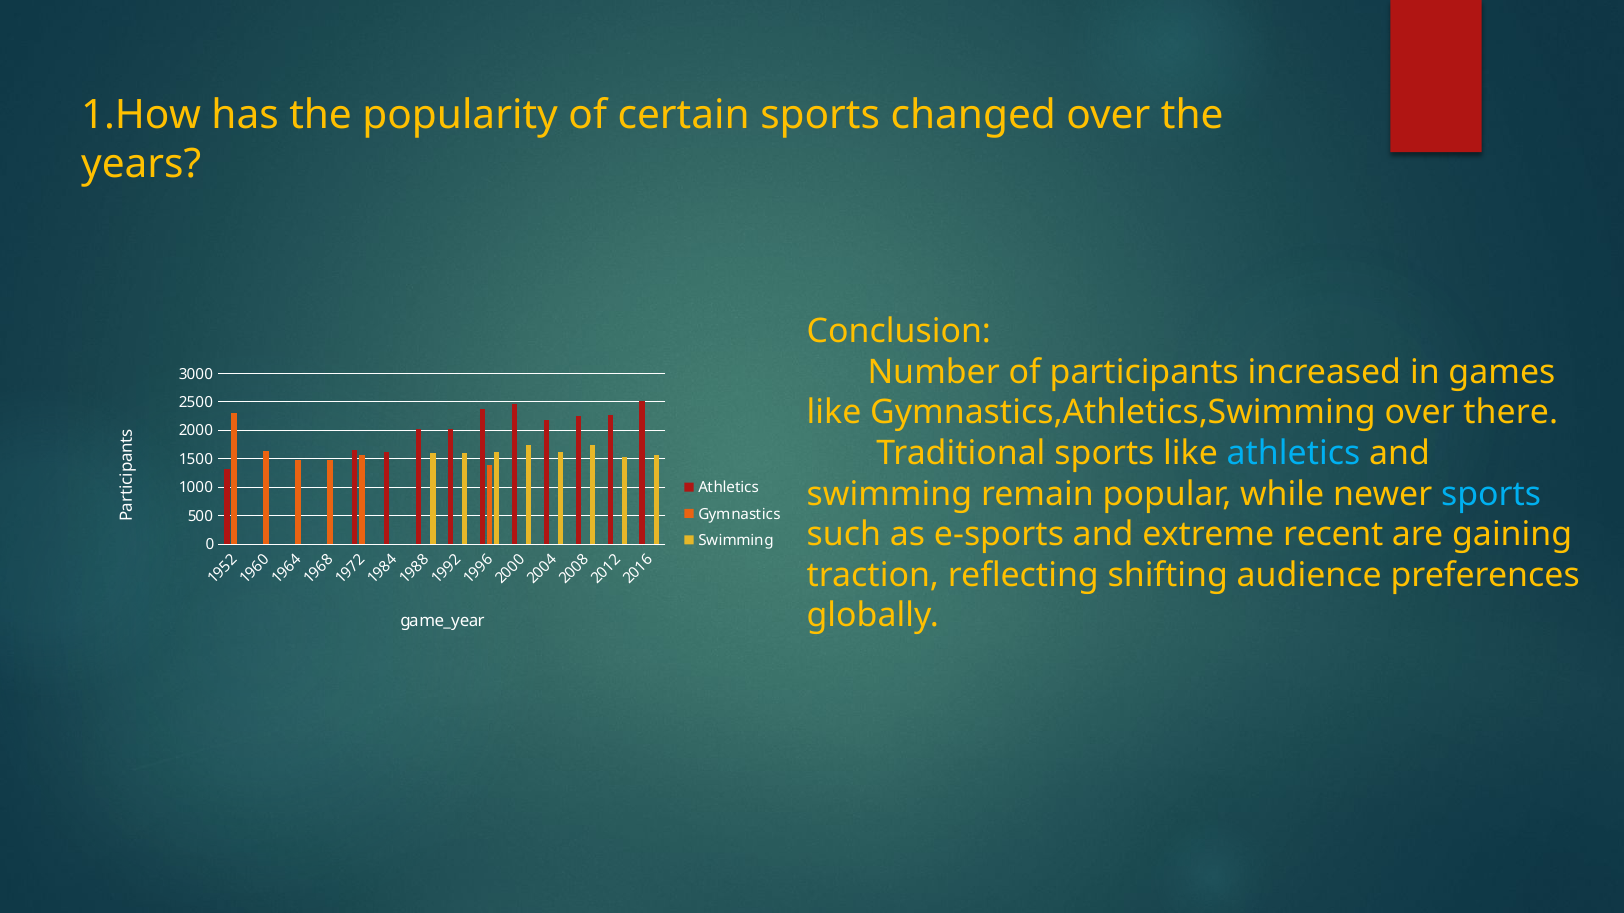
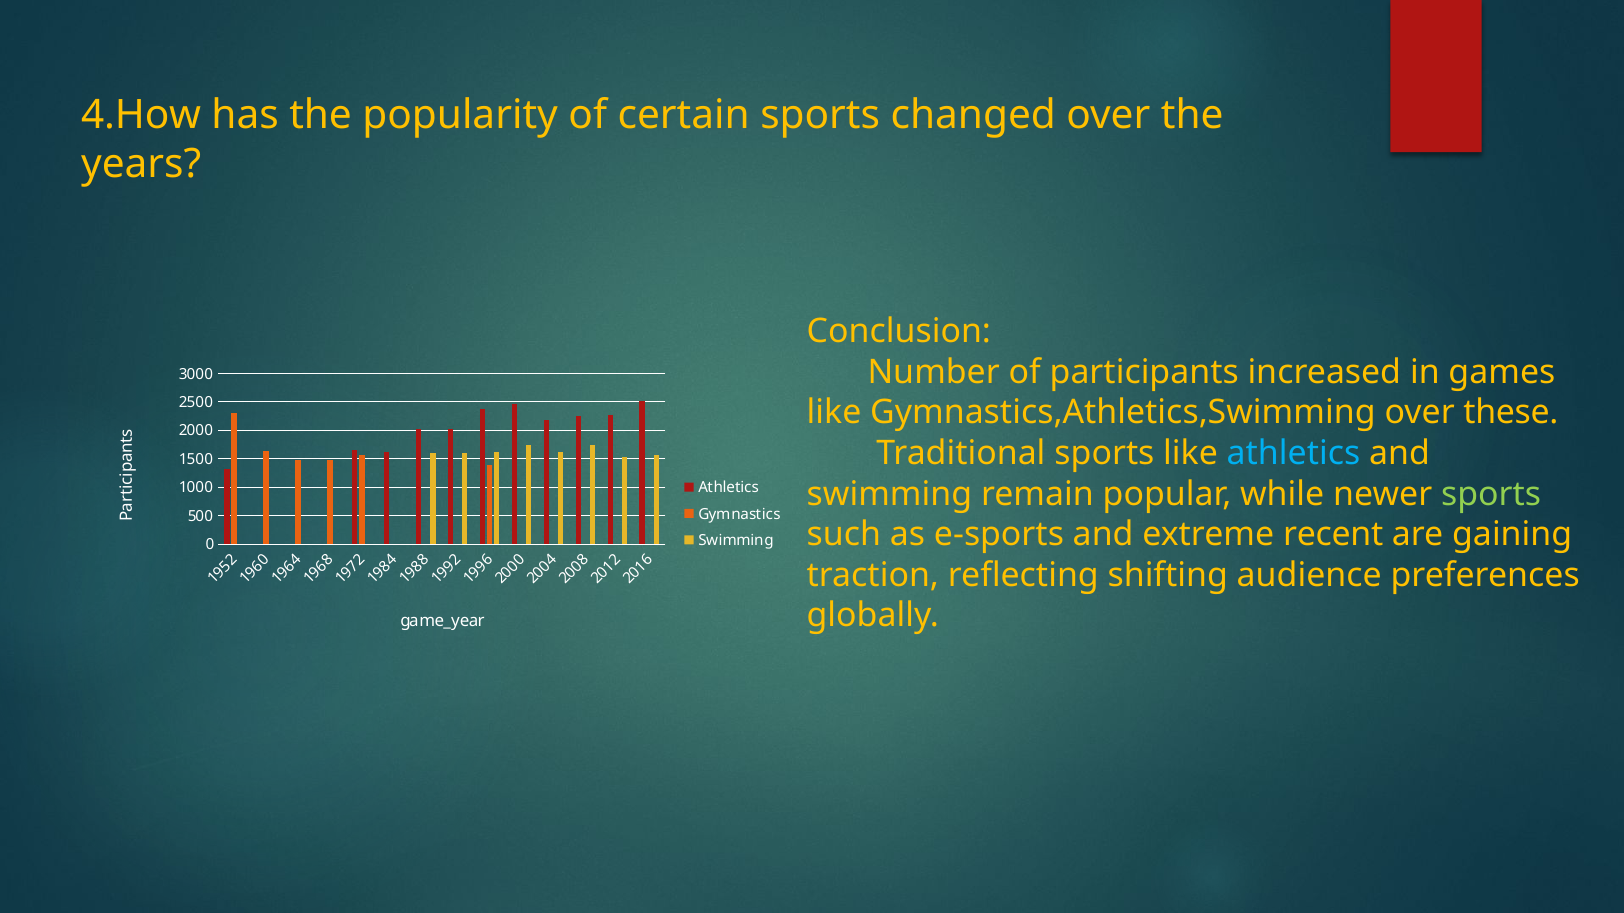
1.How: 1.How -> 4.How
there: there -> these
sports at (1491, 494) colour: light blue -> light green
